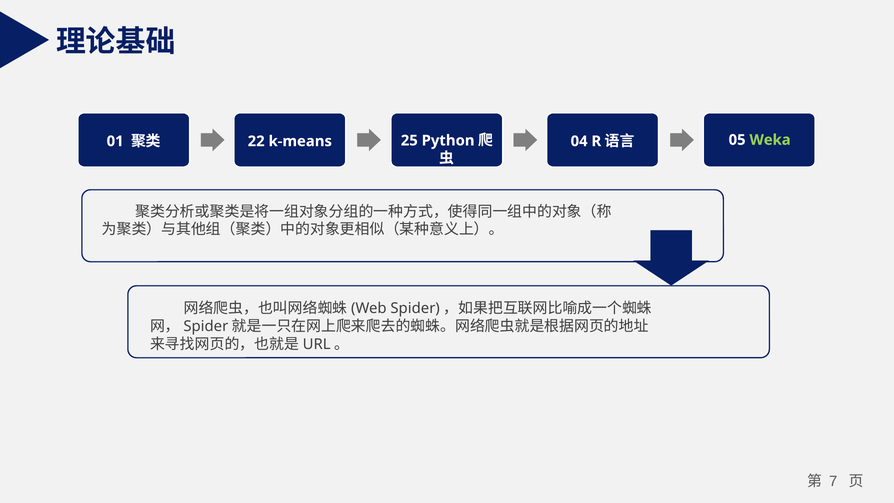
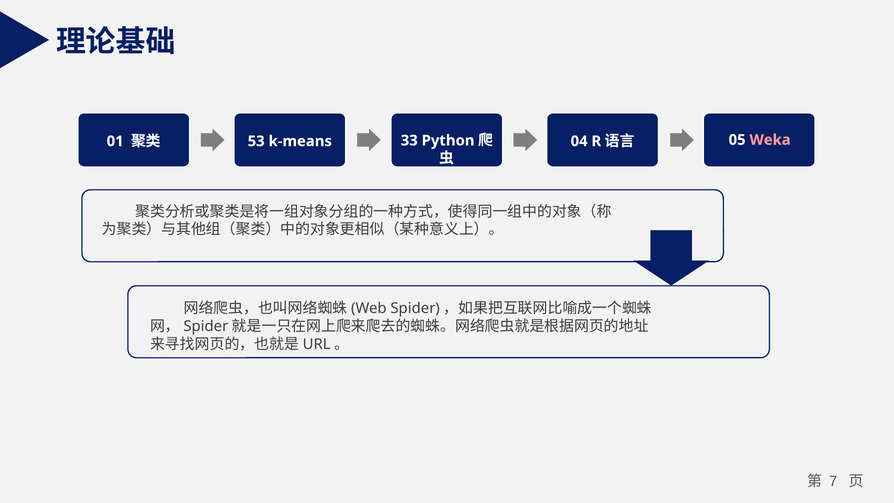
22: 22 -> 53
25: 25 -> 33
Weka colour: light green -> pink
